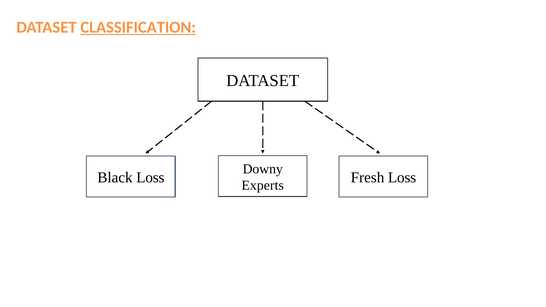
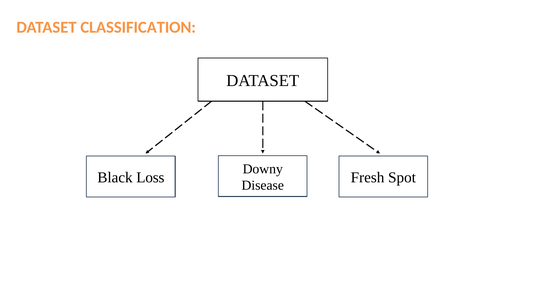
CLASSIFICATION underline: present -> none
Fresh Loss: Loss -> Spot
Experts: Experts -> Disease
